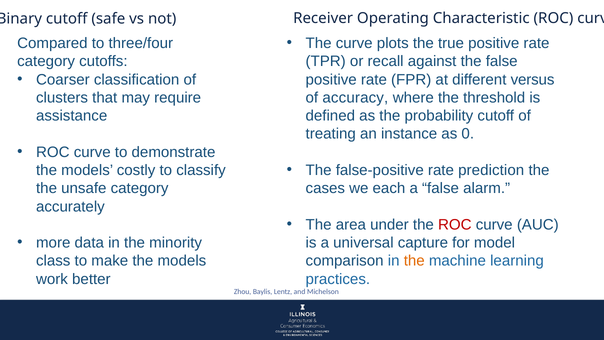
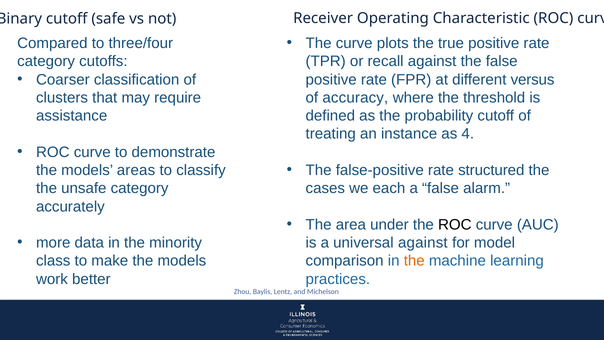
0: 0 -> 4
prediction: prediction -> structured
costly: costly -> areas
ROC at (455, 224) colour: red -> black
universal capture: capture -> against
